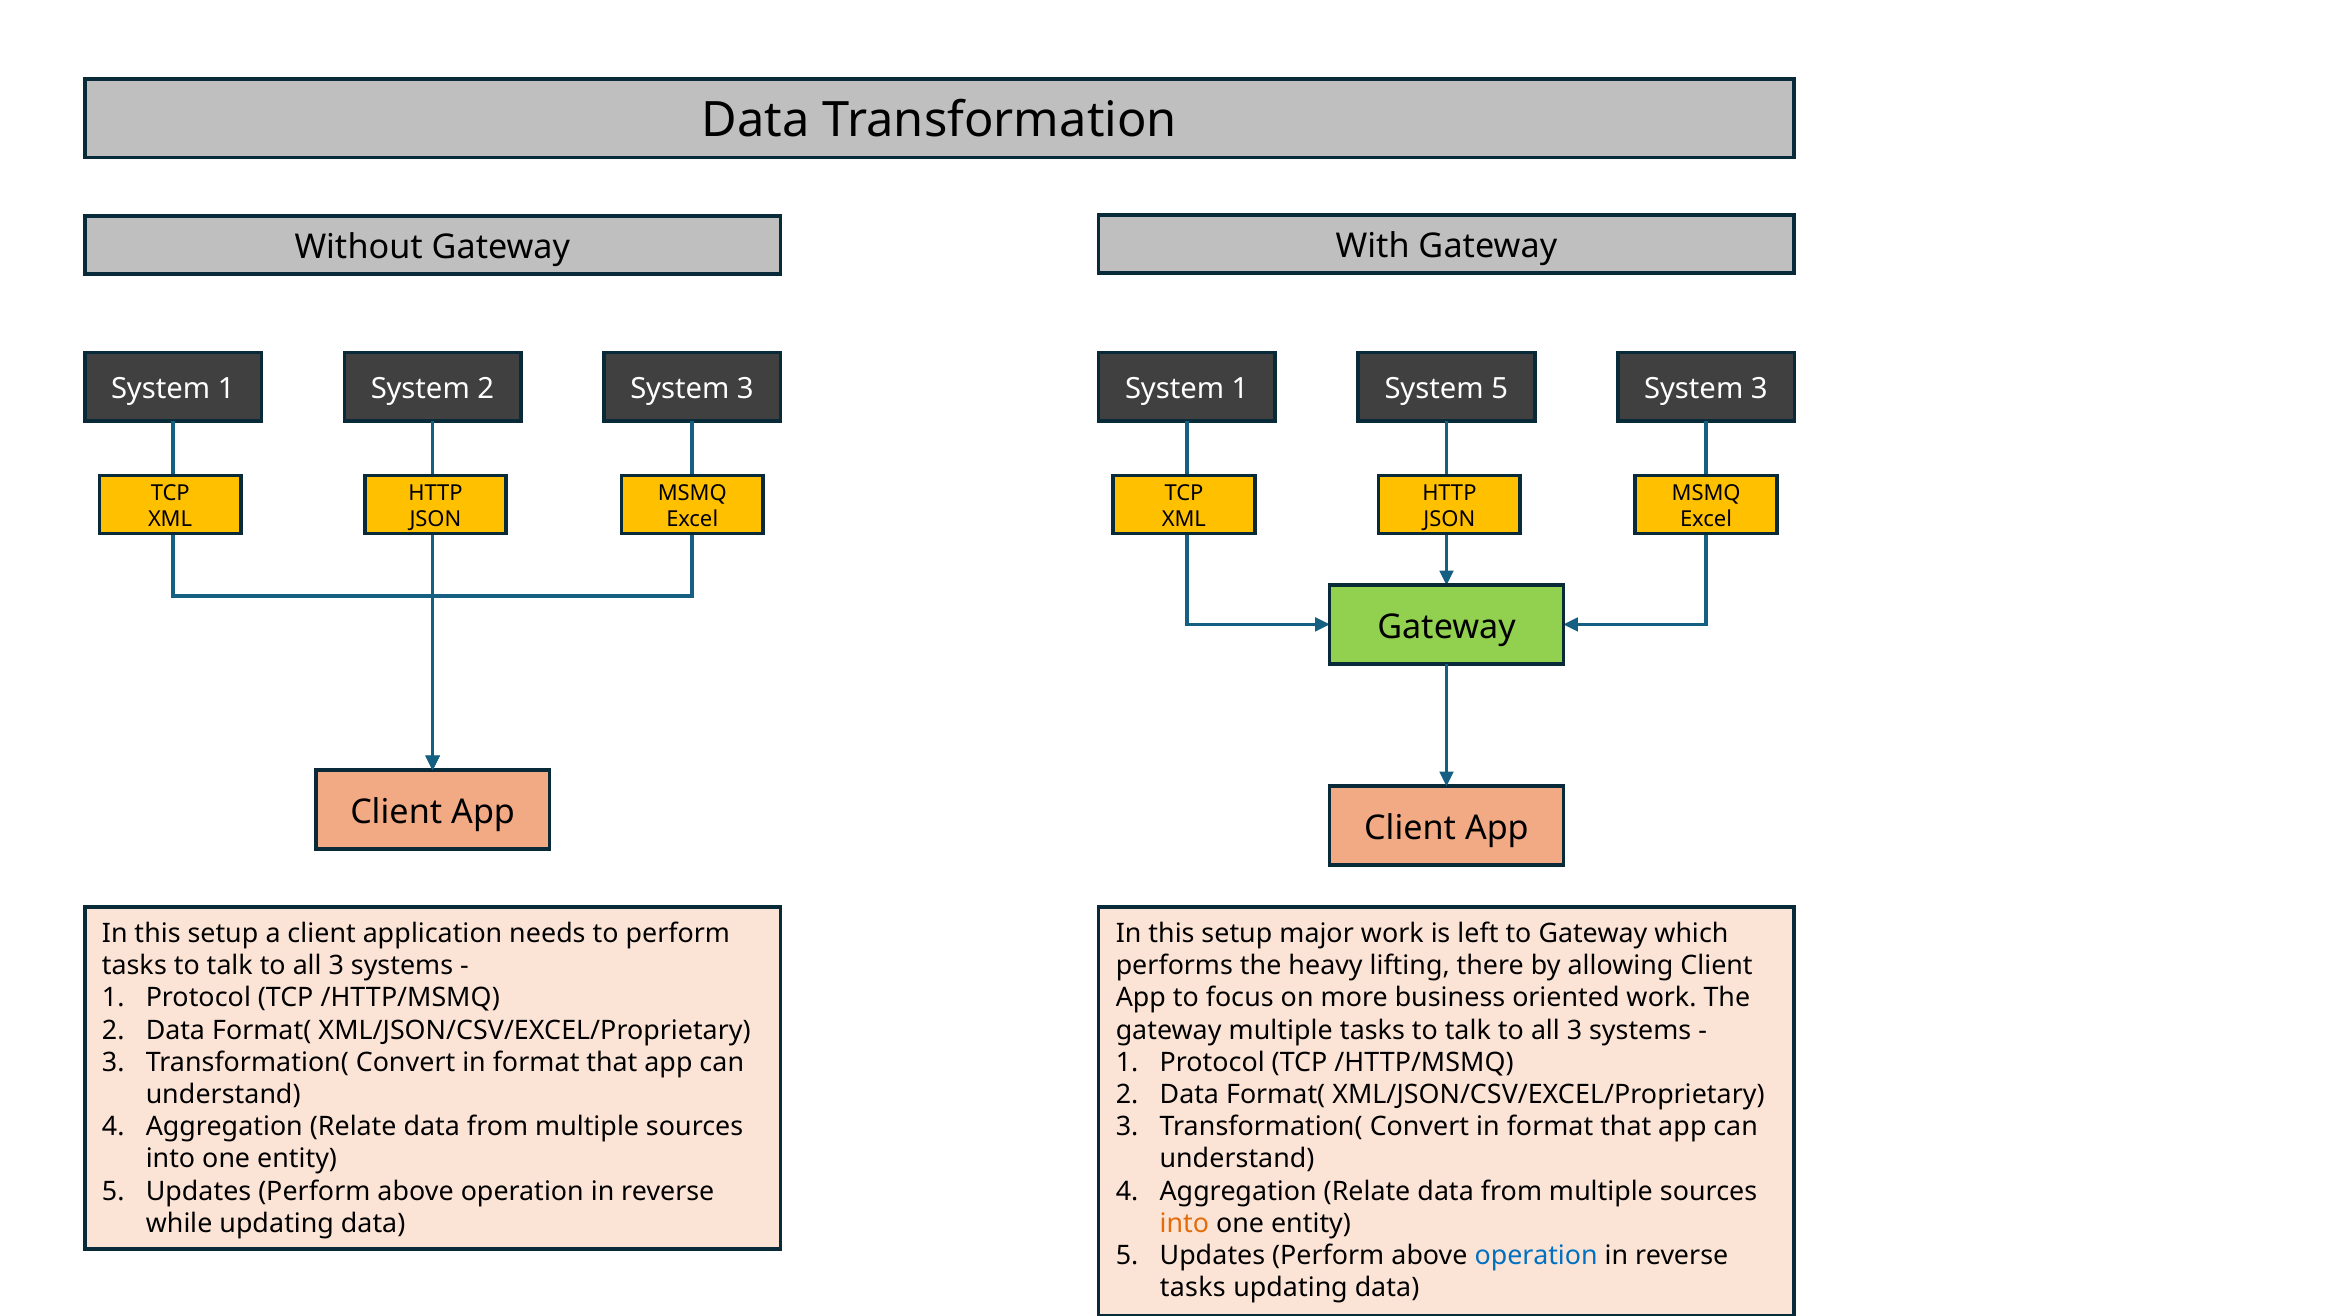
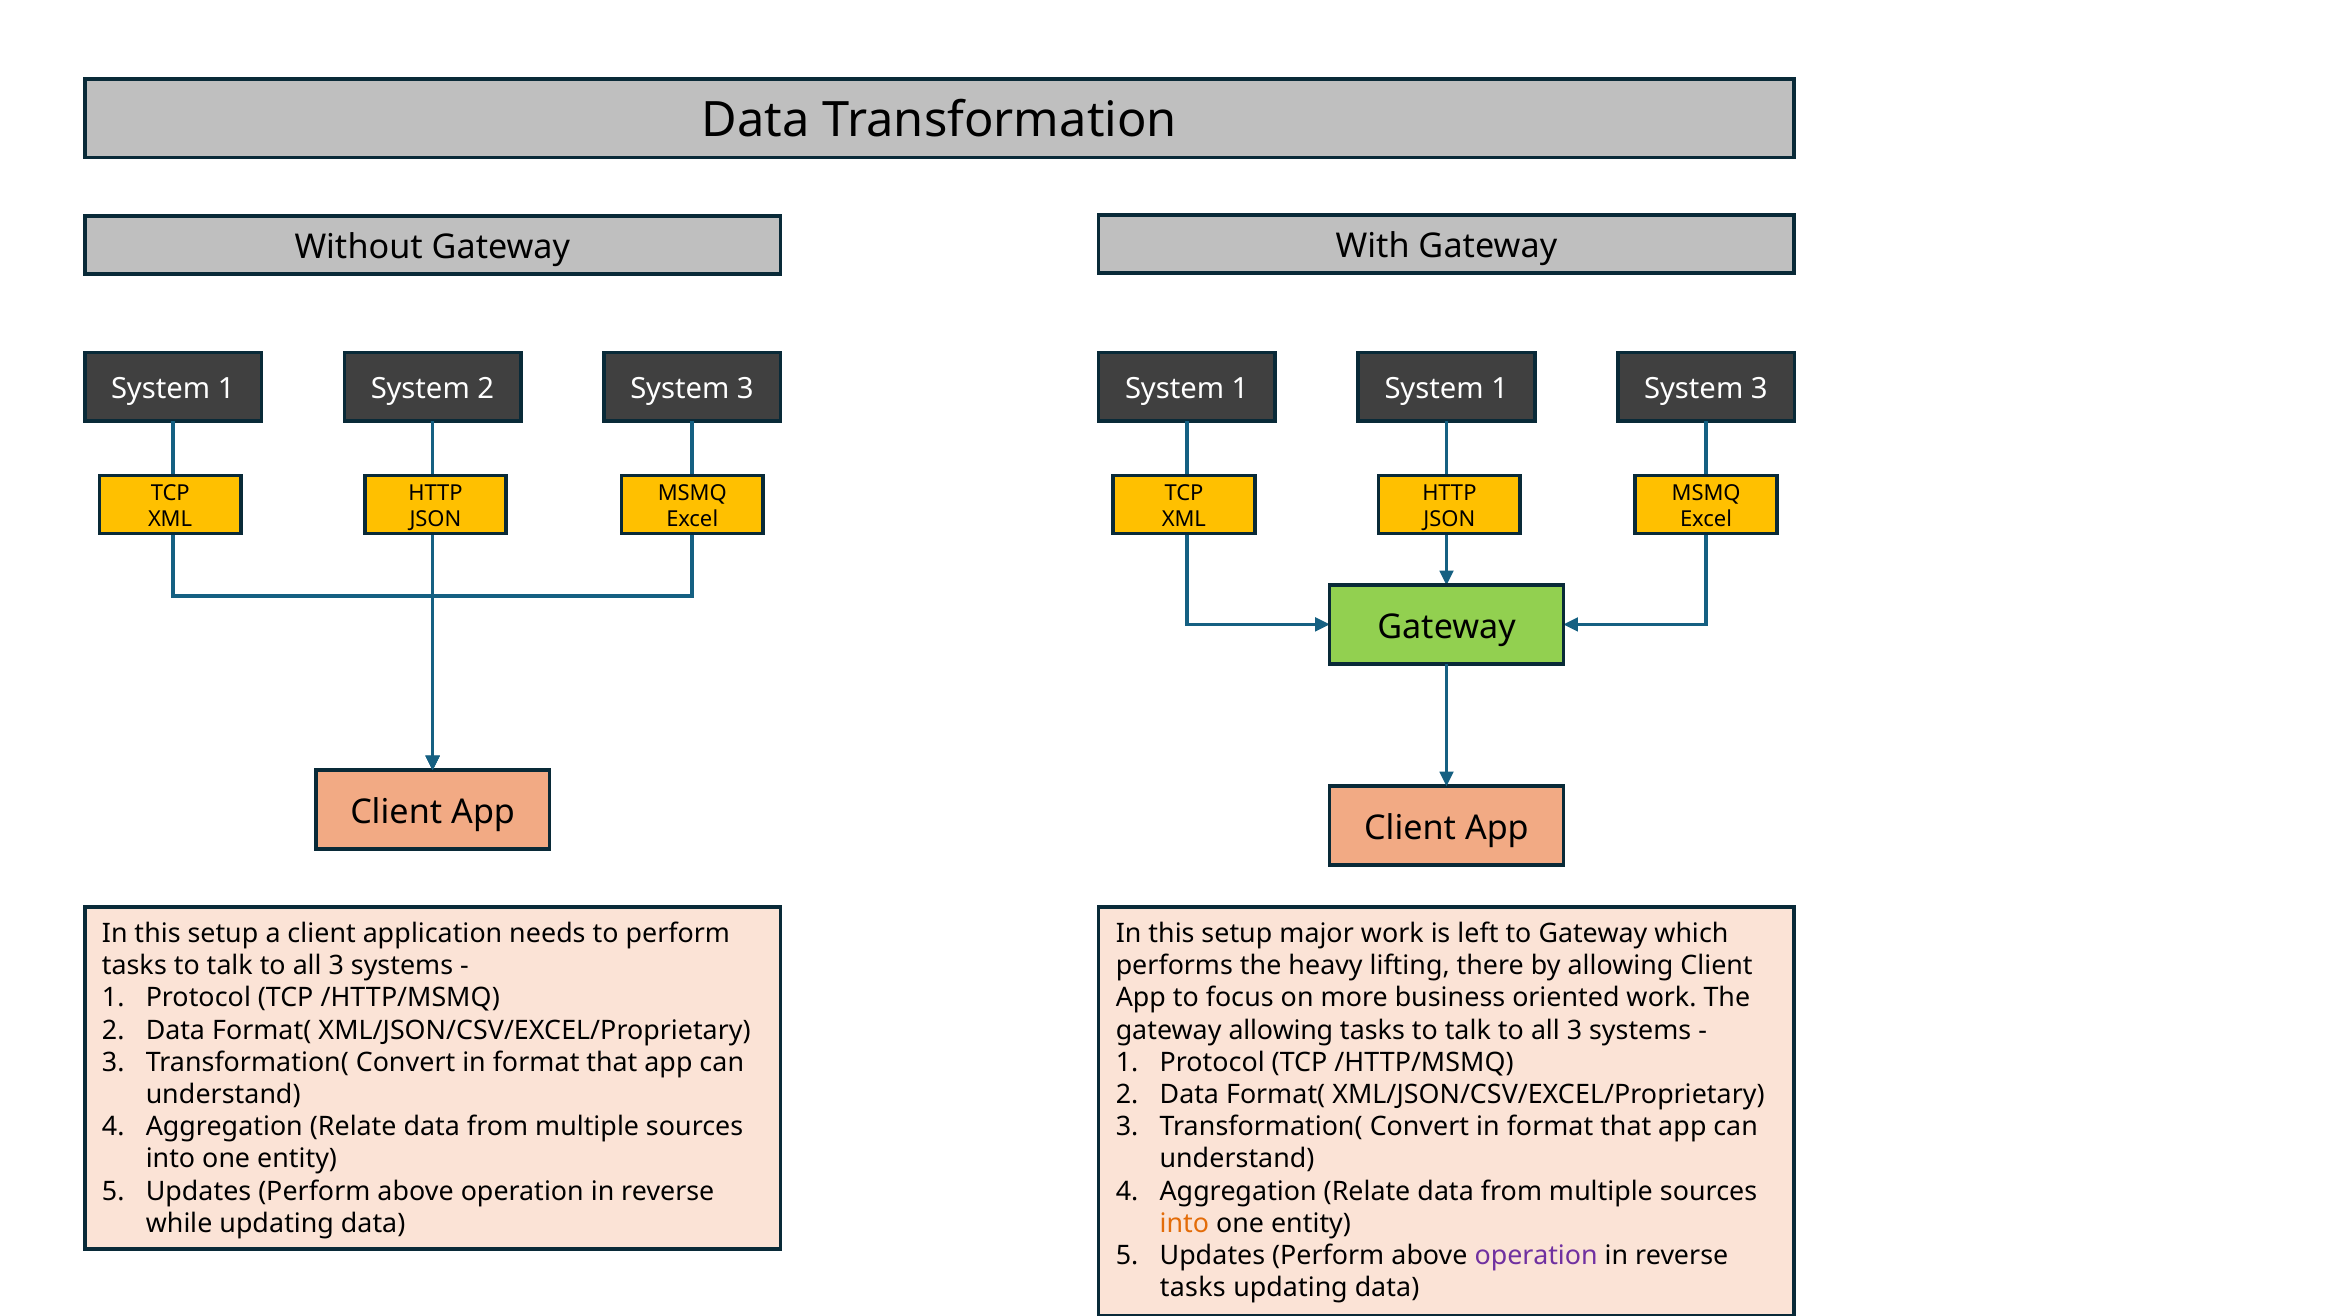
5 at (1500, 389): 5 -> 1
gateway multiple: multiple -> allowing
operation at (1536, 1256) colour: blue -> purple
